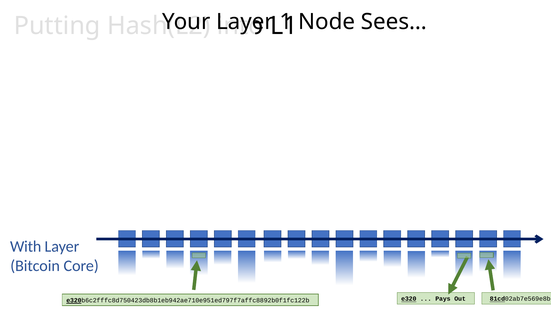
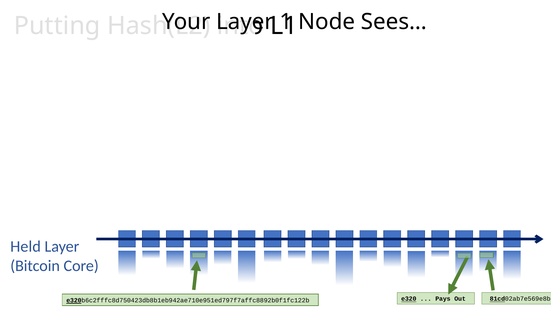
With: With -> Held
